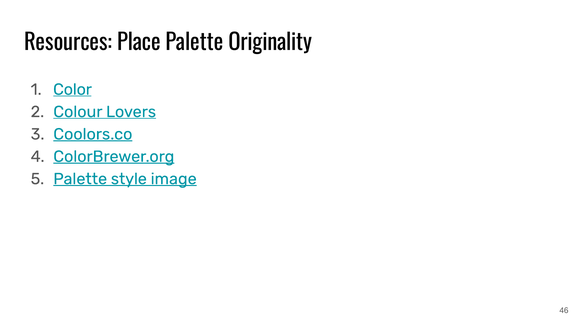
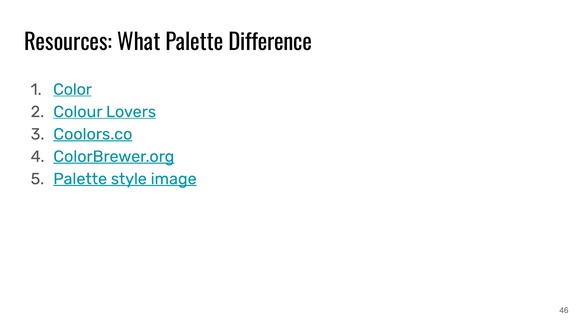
Place: Place -> What
Originality: Originality -> Difference
